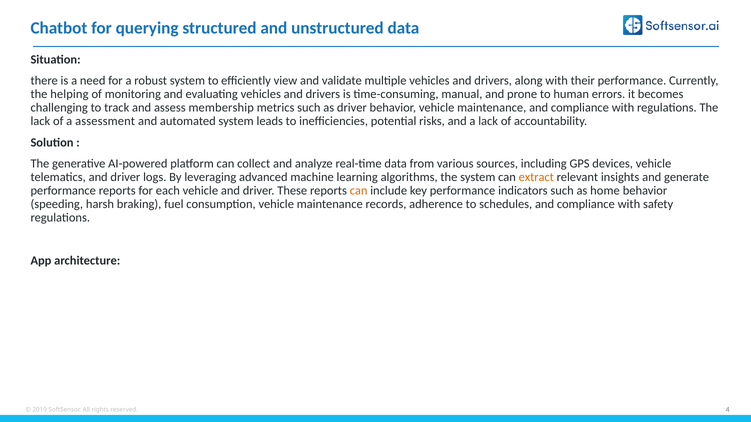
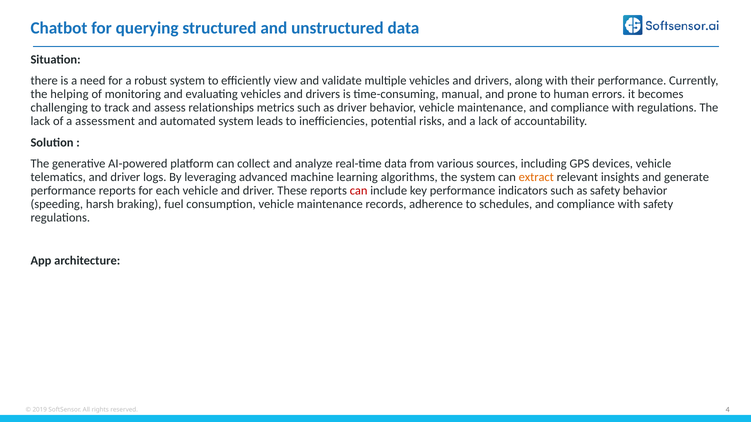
membership: membership -> relationships
can at (359, 191) colour: orange -> red
as home: home -> safety
